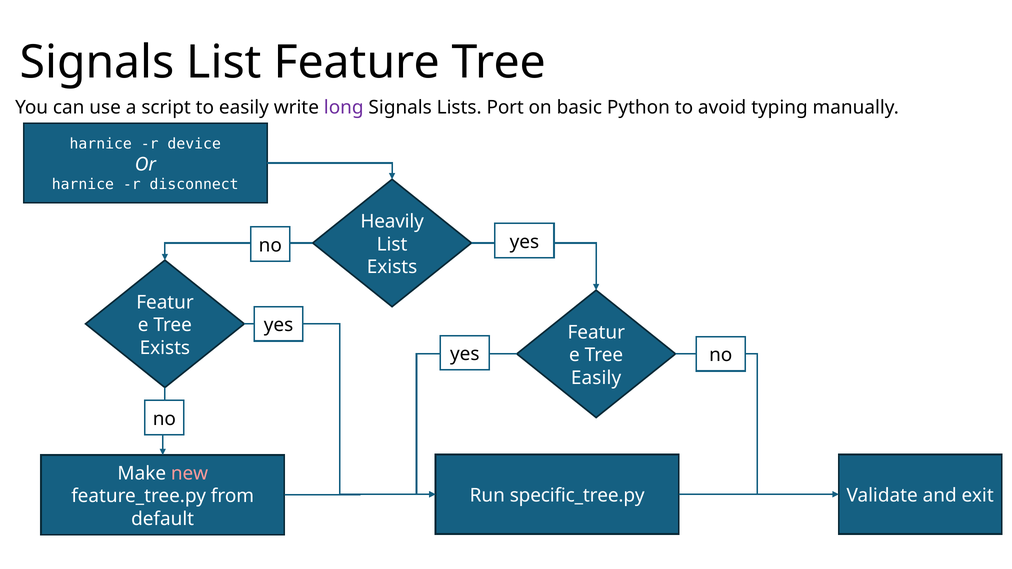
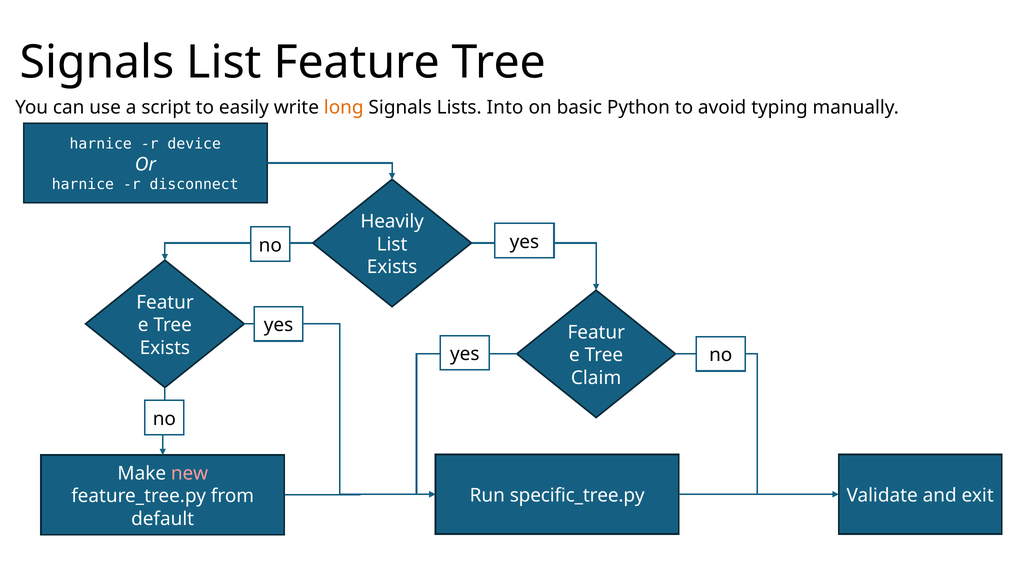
long colour: purple -> orange
Port: Port -> Into
Easily at (596, 378): Easily -> Claim
